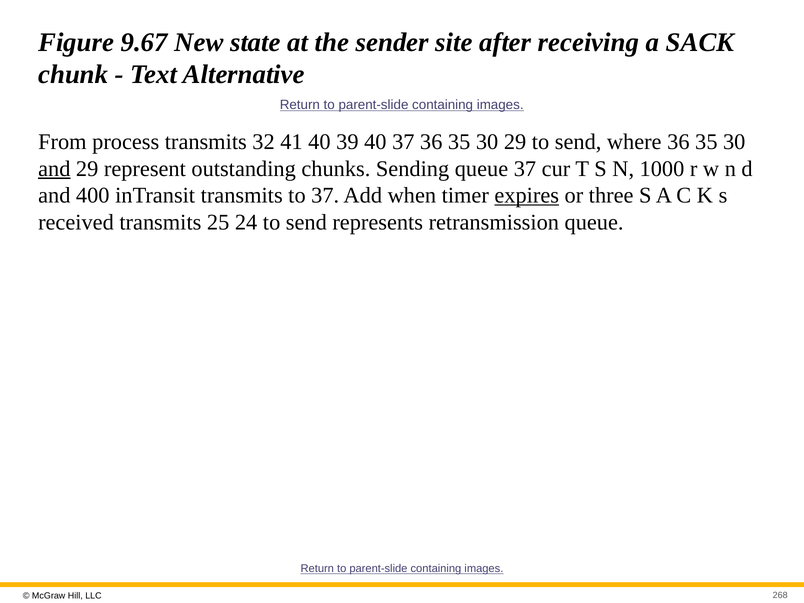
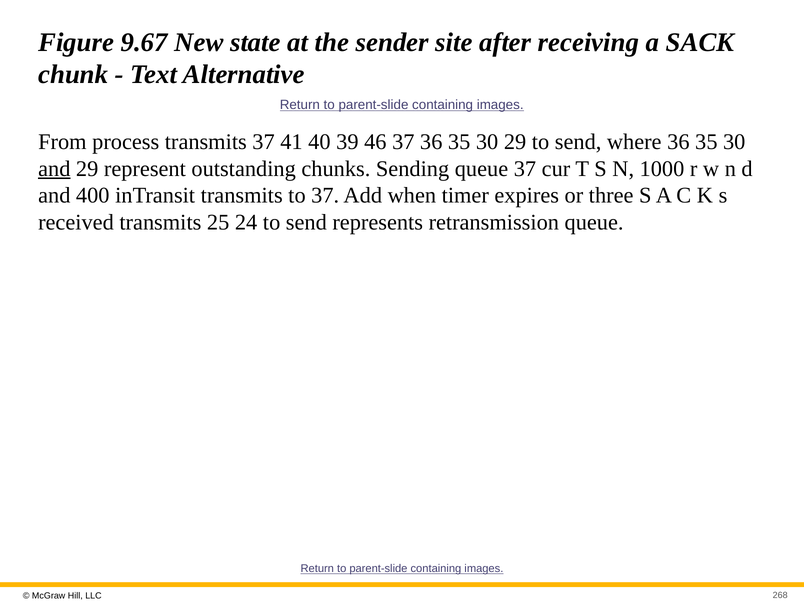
transmits 32: 32 -> 37
39 40: 40 -> 46
expires underline: present -> none
